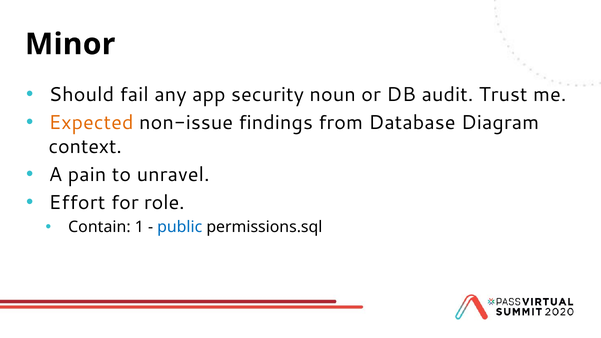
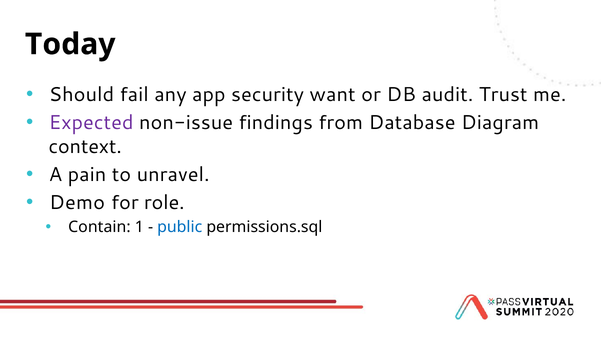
Minor: Minor -> Today
noun: noun -> want
Expected colour: orange -> purple
Effort: Effort -> Demo
